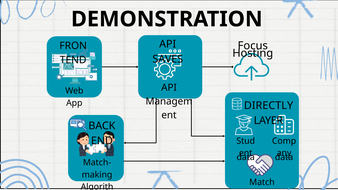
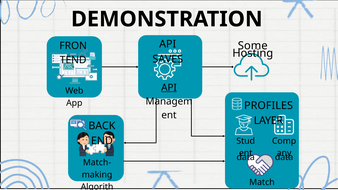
Focus: Focus -> Some
API at (169, 88) underline: none -> present
DIRECTLY: DIRECTLY -> PROFILES
